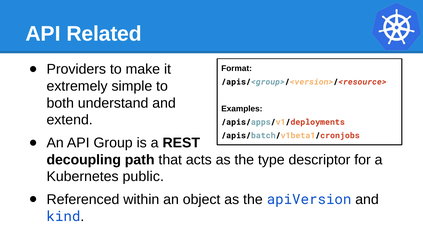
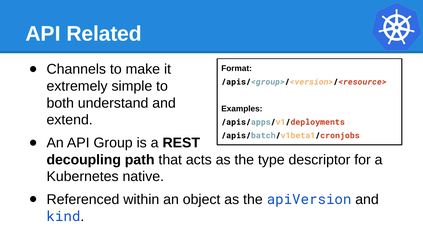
Providers: Providers -> Channels
public: public -> native
